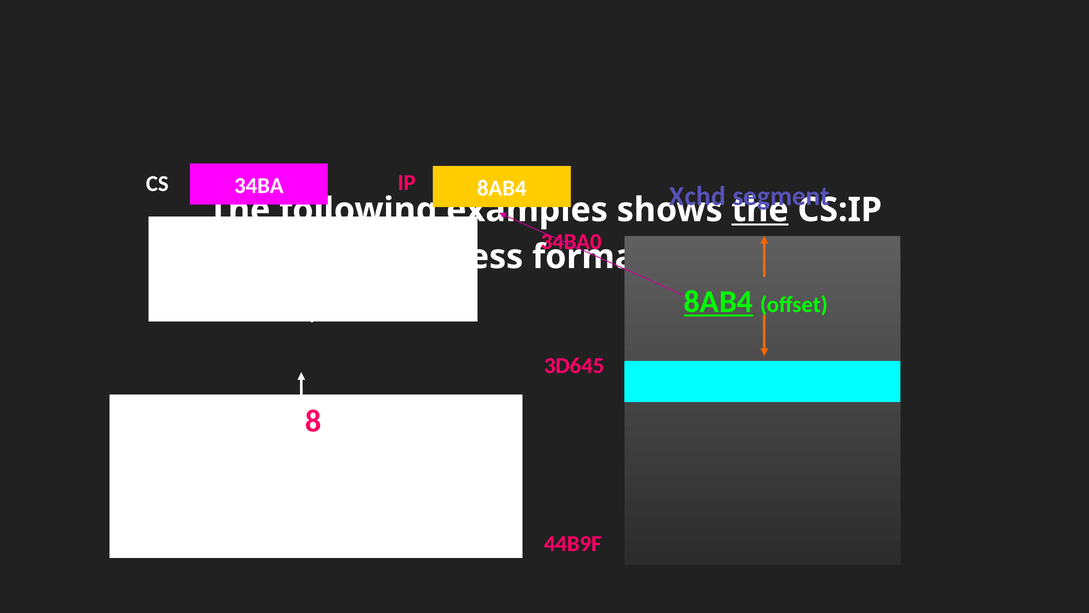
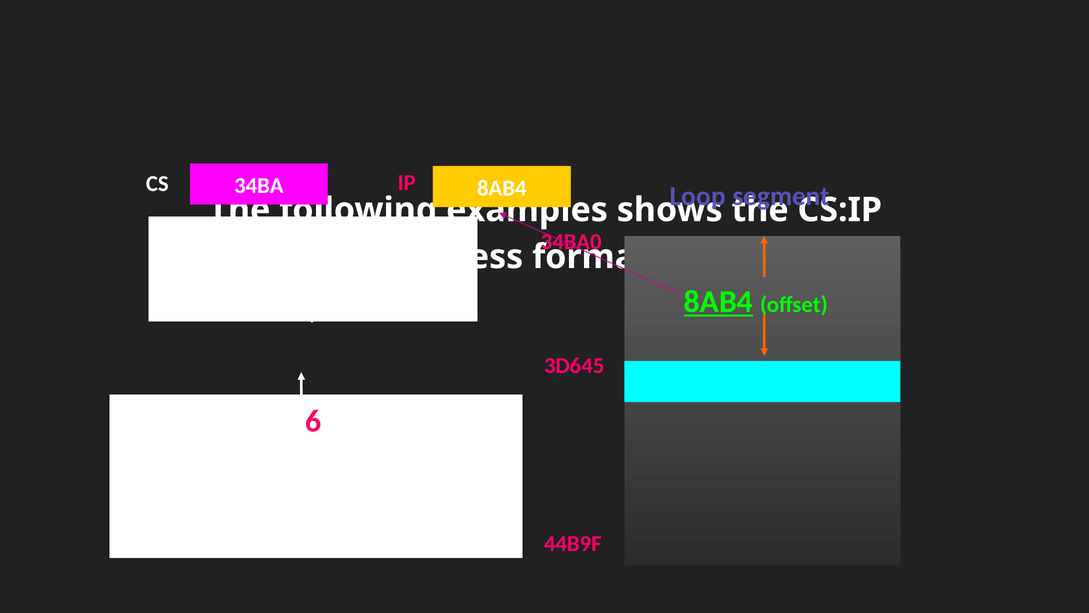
Xchd: Xchd -> Loop
the at (760, 210) underline: present -> none
A 8: 8 -> 6
